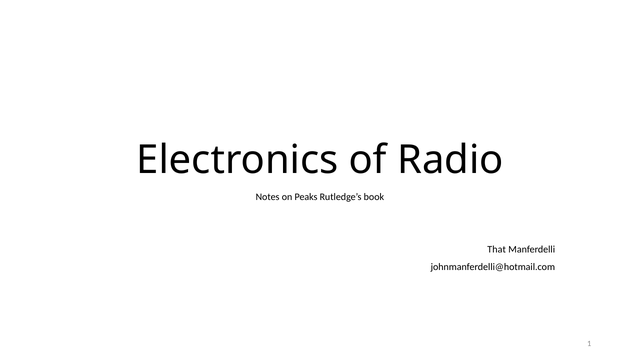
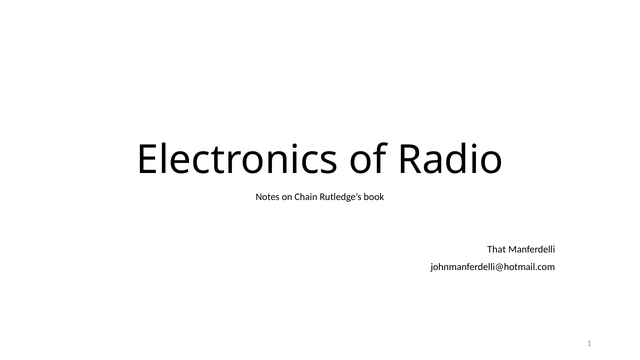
Peaks: Peaks -> Chain
